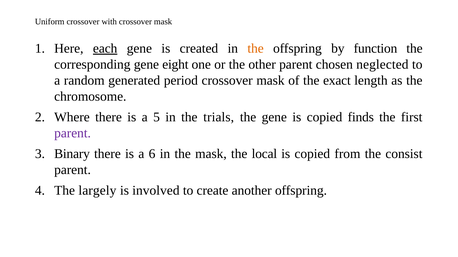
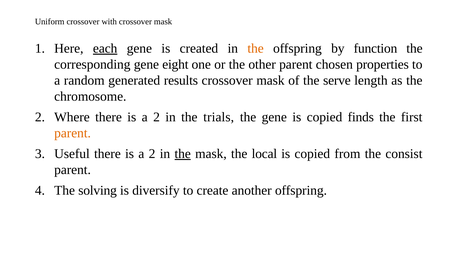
neglected: neglected -> properties
period: period -> results
exact: exact -> serve
5 at (157, 117): 5 -> 2
parent at (73, 133) colour: purple -> orange
Binary: Binary -> Useful
6 at (152, 154): 6 -> 2
the at (183, 154) underline: none -> present
largely: largely -> solving
involved: involved -> diversify
